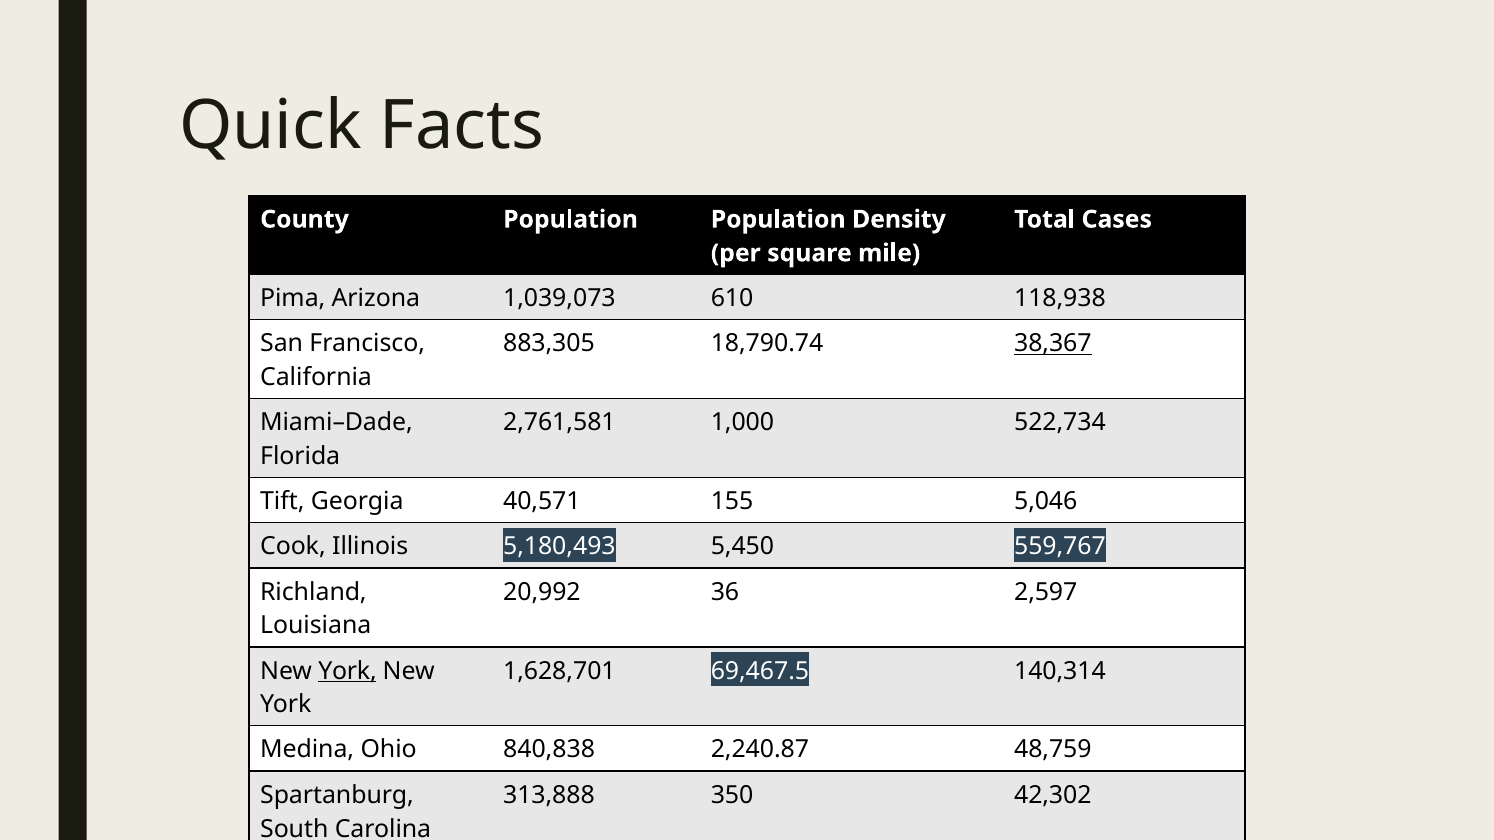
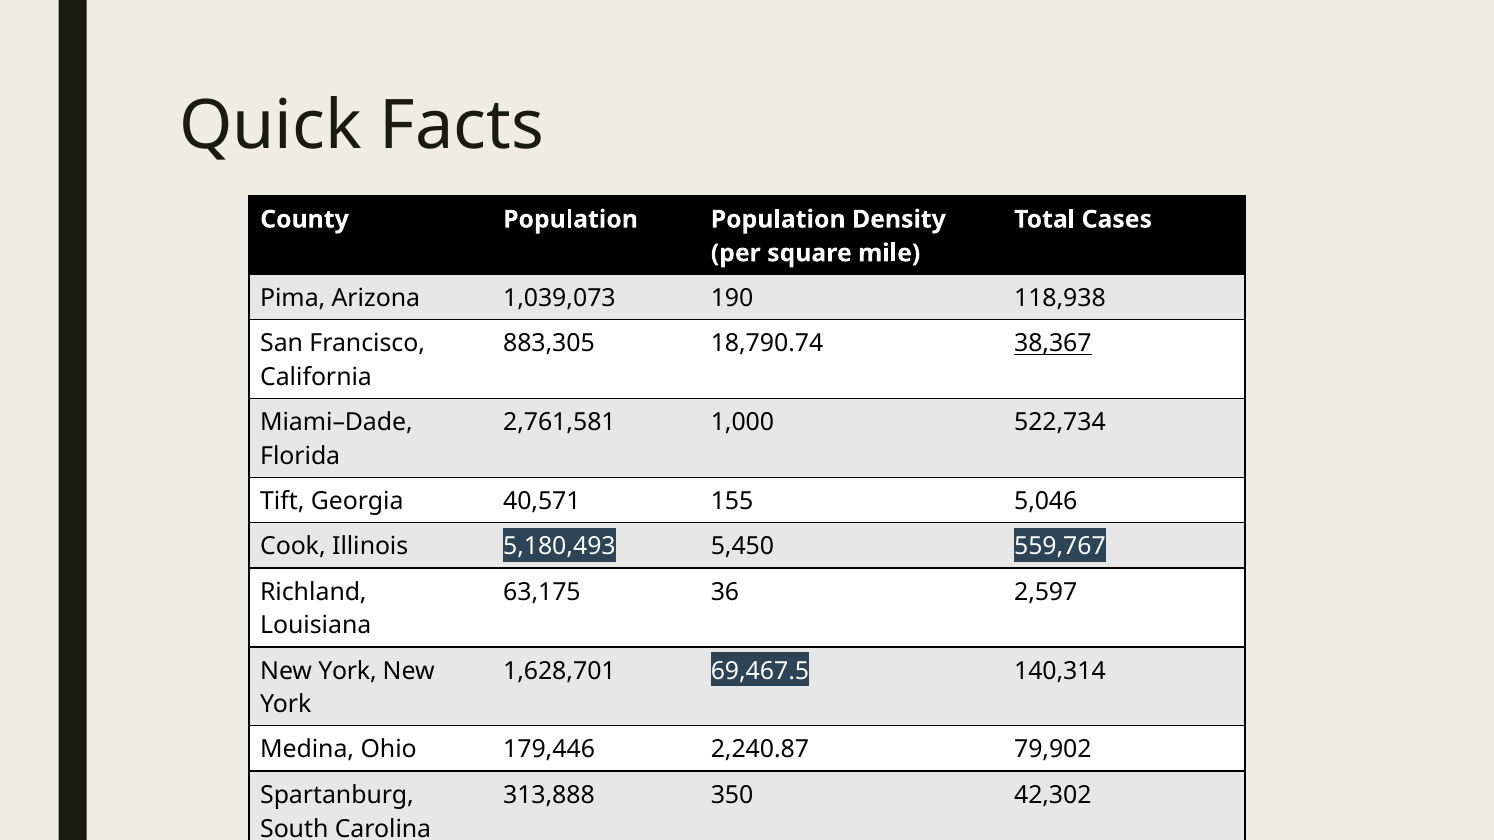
610: 610 -> 190
20,992: 20,992 -> 63,175
York at (347, 671) underline: present -> none
840,838: 840,838 -> 179,446
48,759: 48,759 -> 79,902
